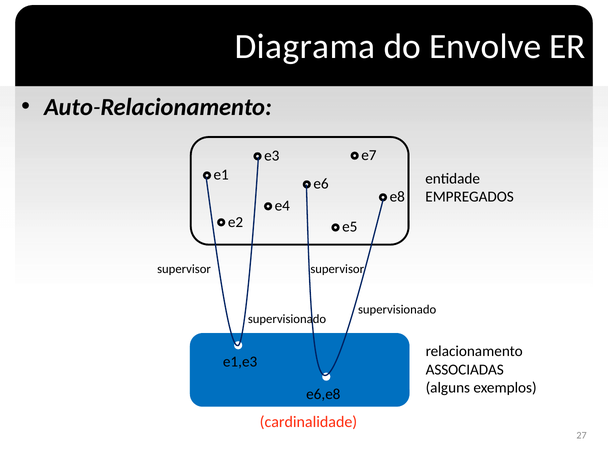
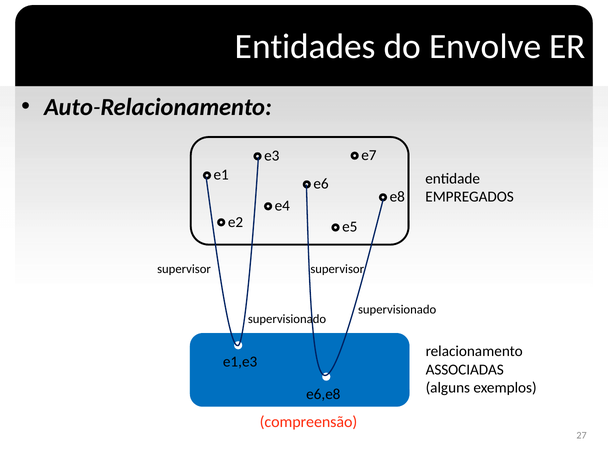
Diagrama: Diagrama -> Entidades
cardinalidade: cardinalidade -> compreensão
